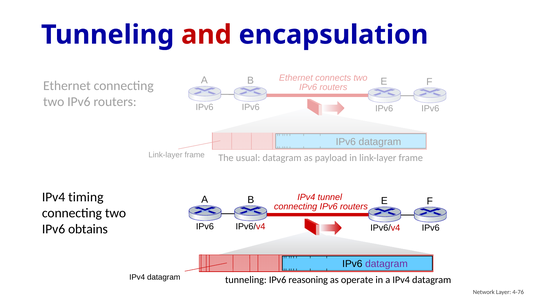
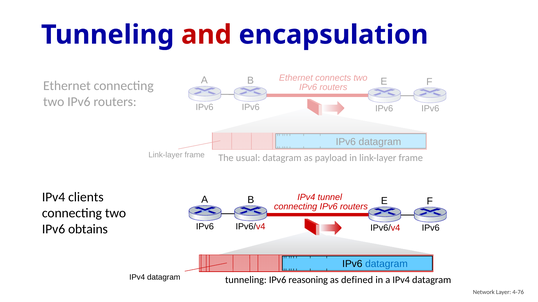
timing: timing -> clients
datagram at (386, 264) colour: purple -> blue
operate: operate -> defined
